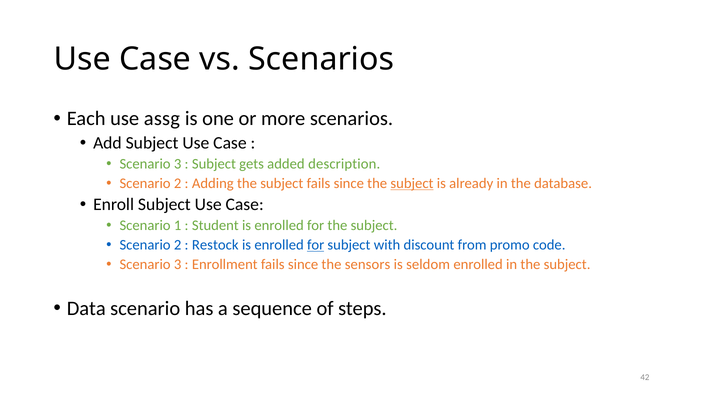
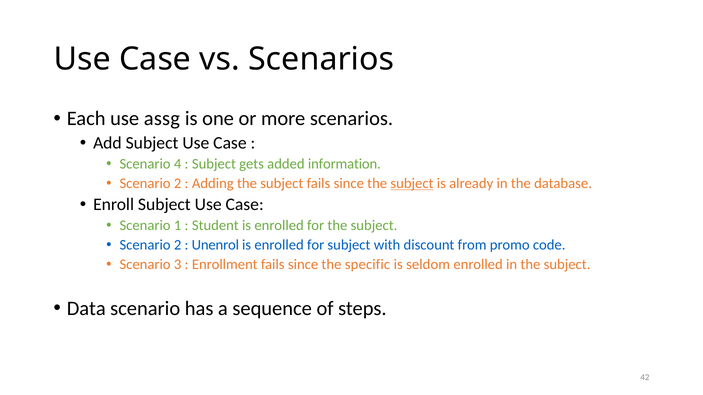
3 at (178, 164): 3 -> 4
description: description -> information
Restock: Restock -> Unenrol
for at (316, 245) underline: present -> none
sensors: sensors -> specific
